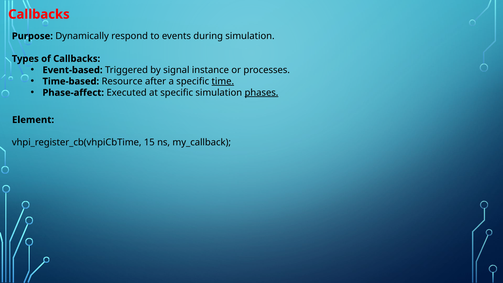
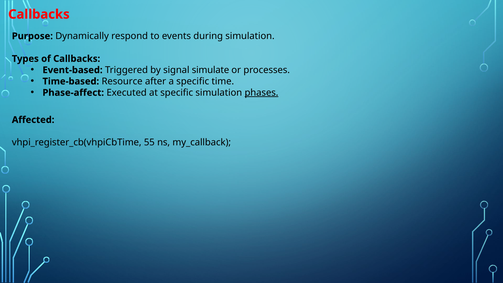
instance: instance -> simulate
time underline: present -> none
Element: Element -> Affected
15: 15 -> 55
